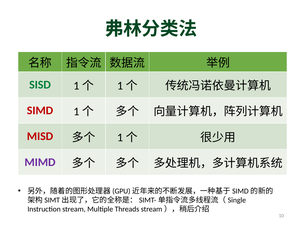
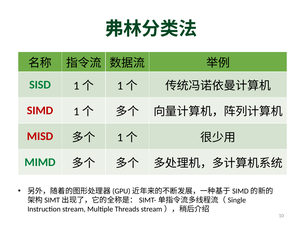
MIMD colour: purple -> green
